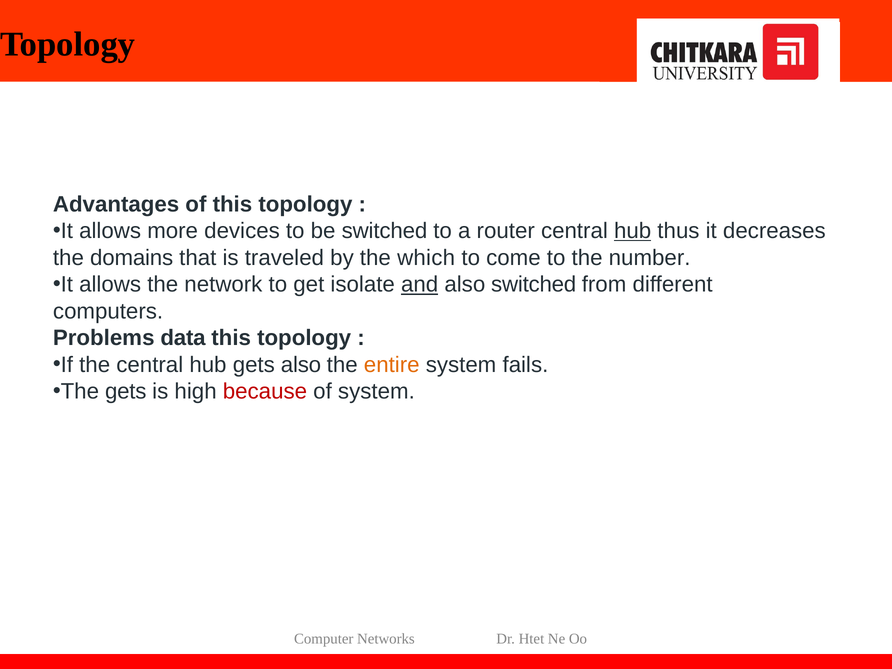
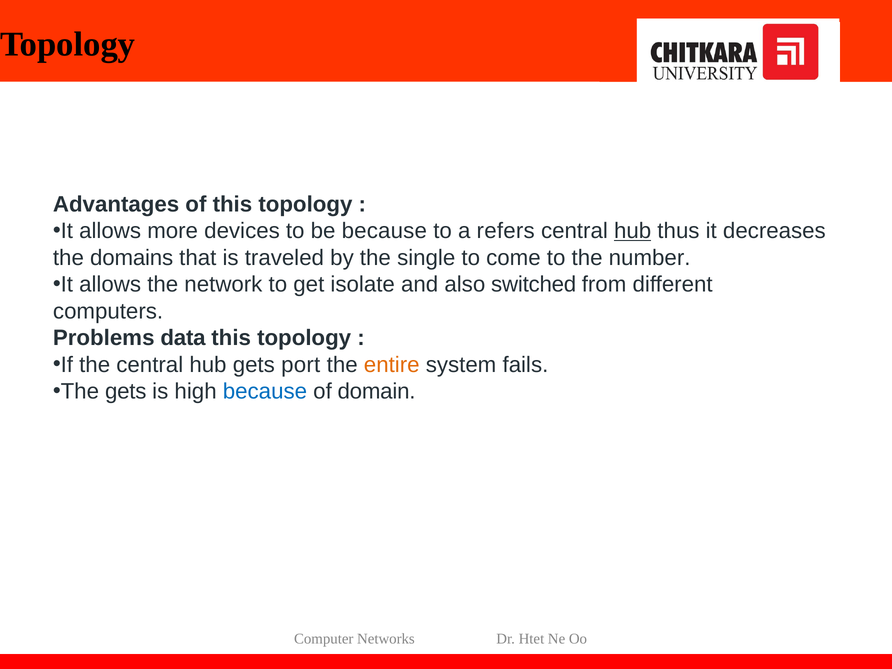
be switched: switched -> because
router: router -> refers
which: which -> single
and underline: present -> none
gets also: also -> port
because at (265, 392) colour: red -> blue
of system: system -> domain
